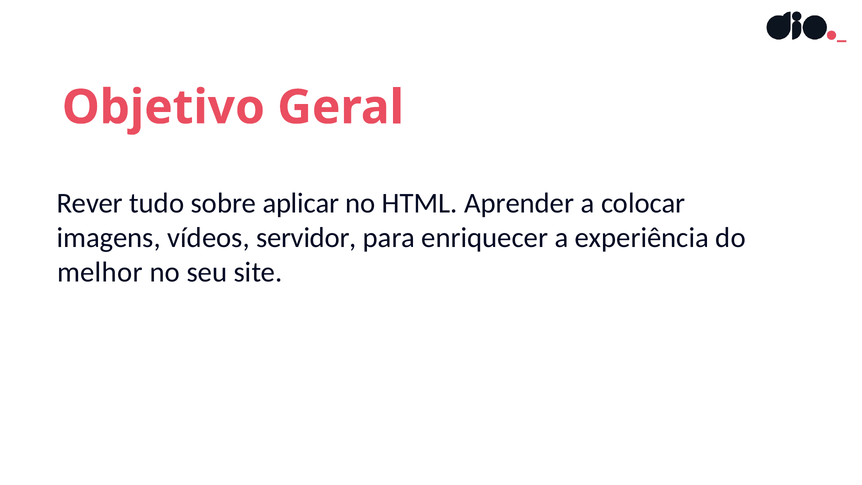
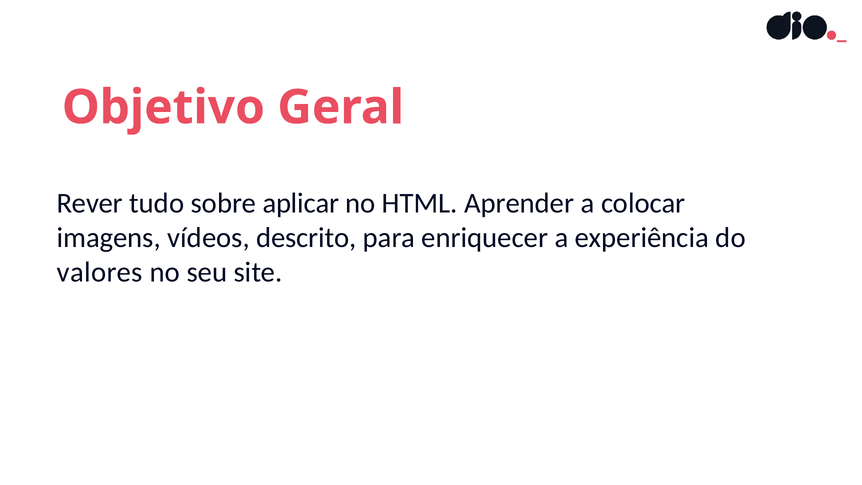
servidor: servidor -> descrito
melhor: melhor -> valores
